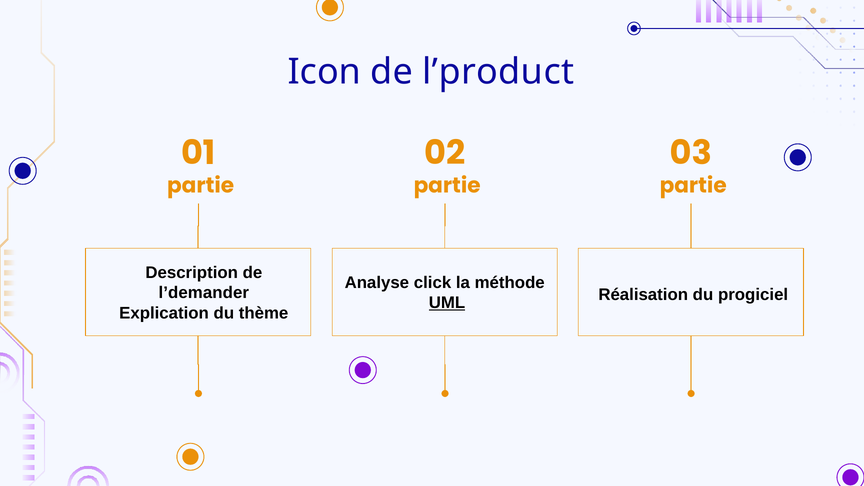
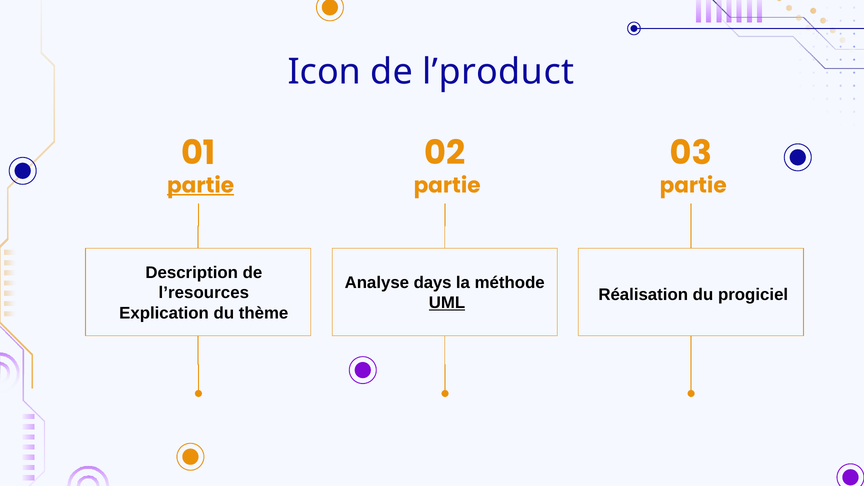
partie at (201, 185) underline: none -> present
click: click -> days
l’demander: l’demander -> l’resources
